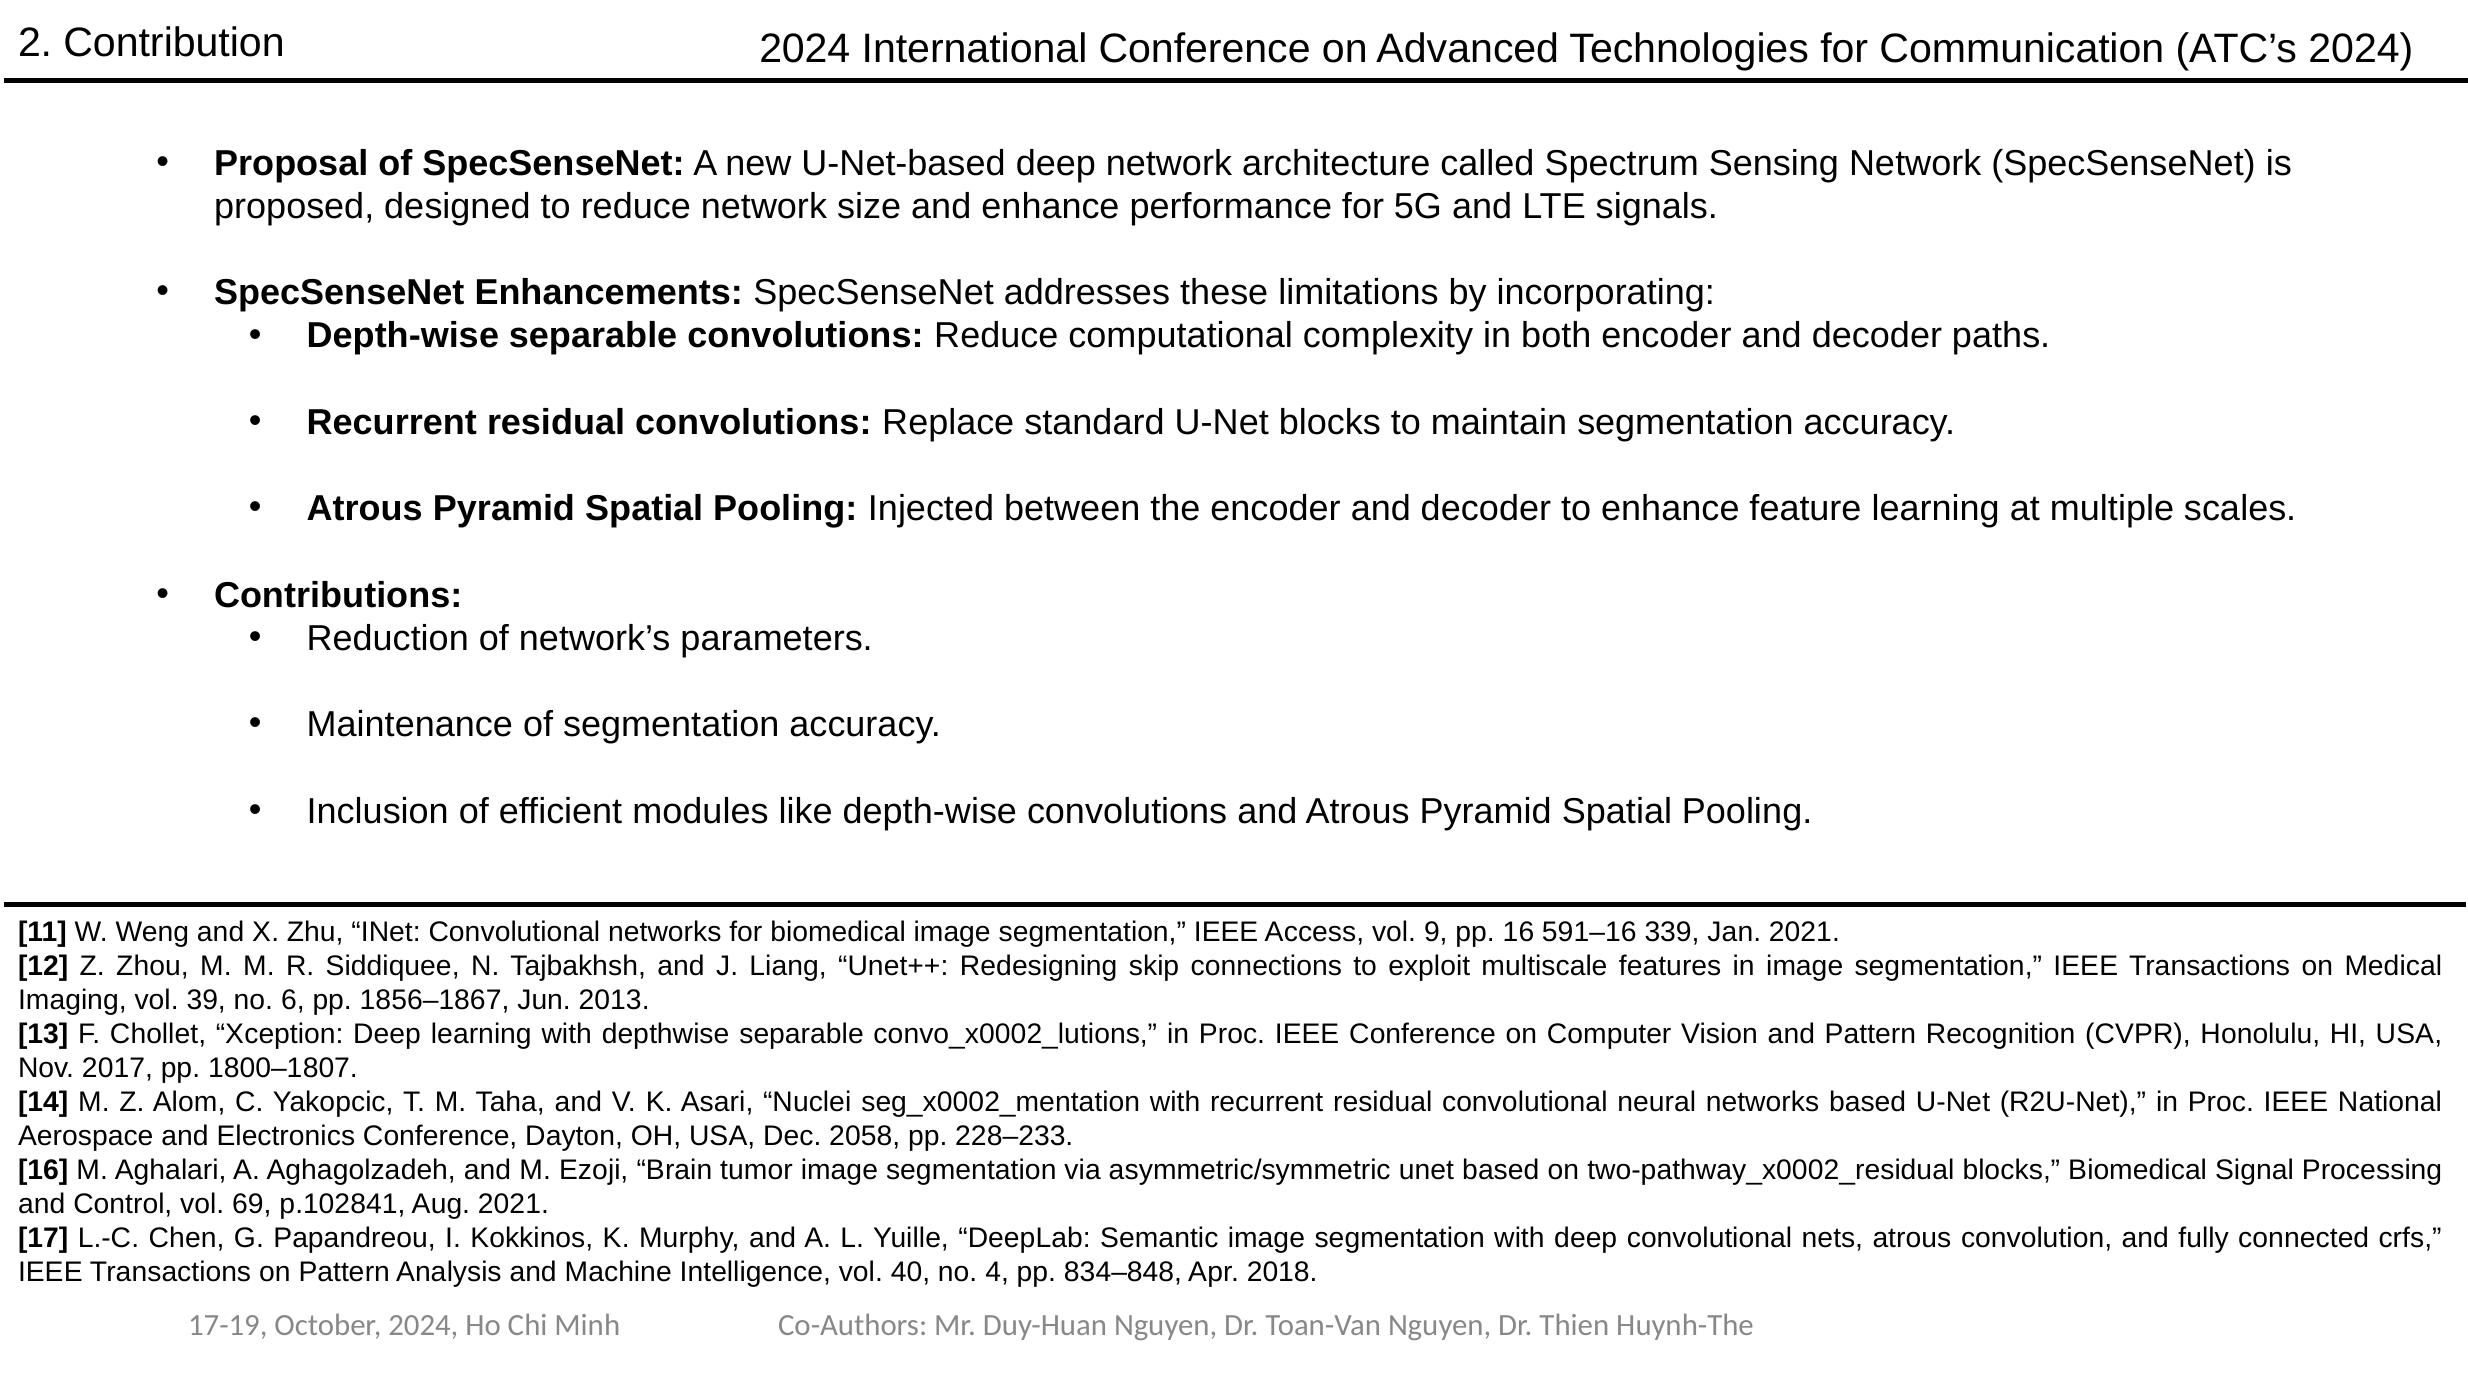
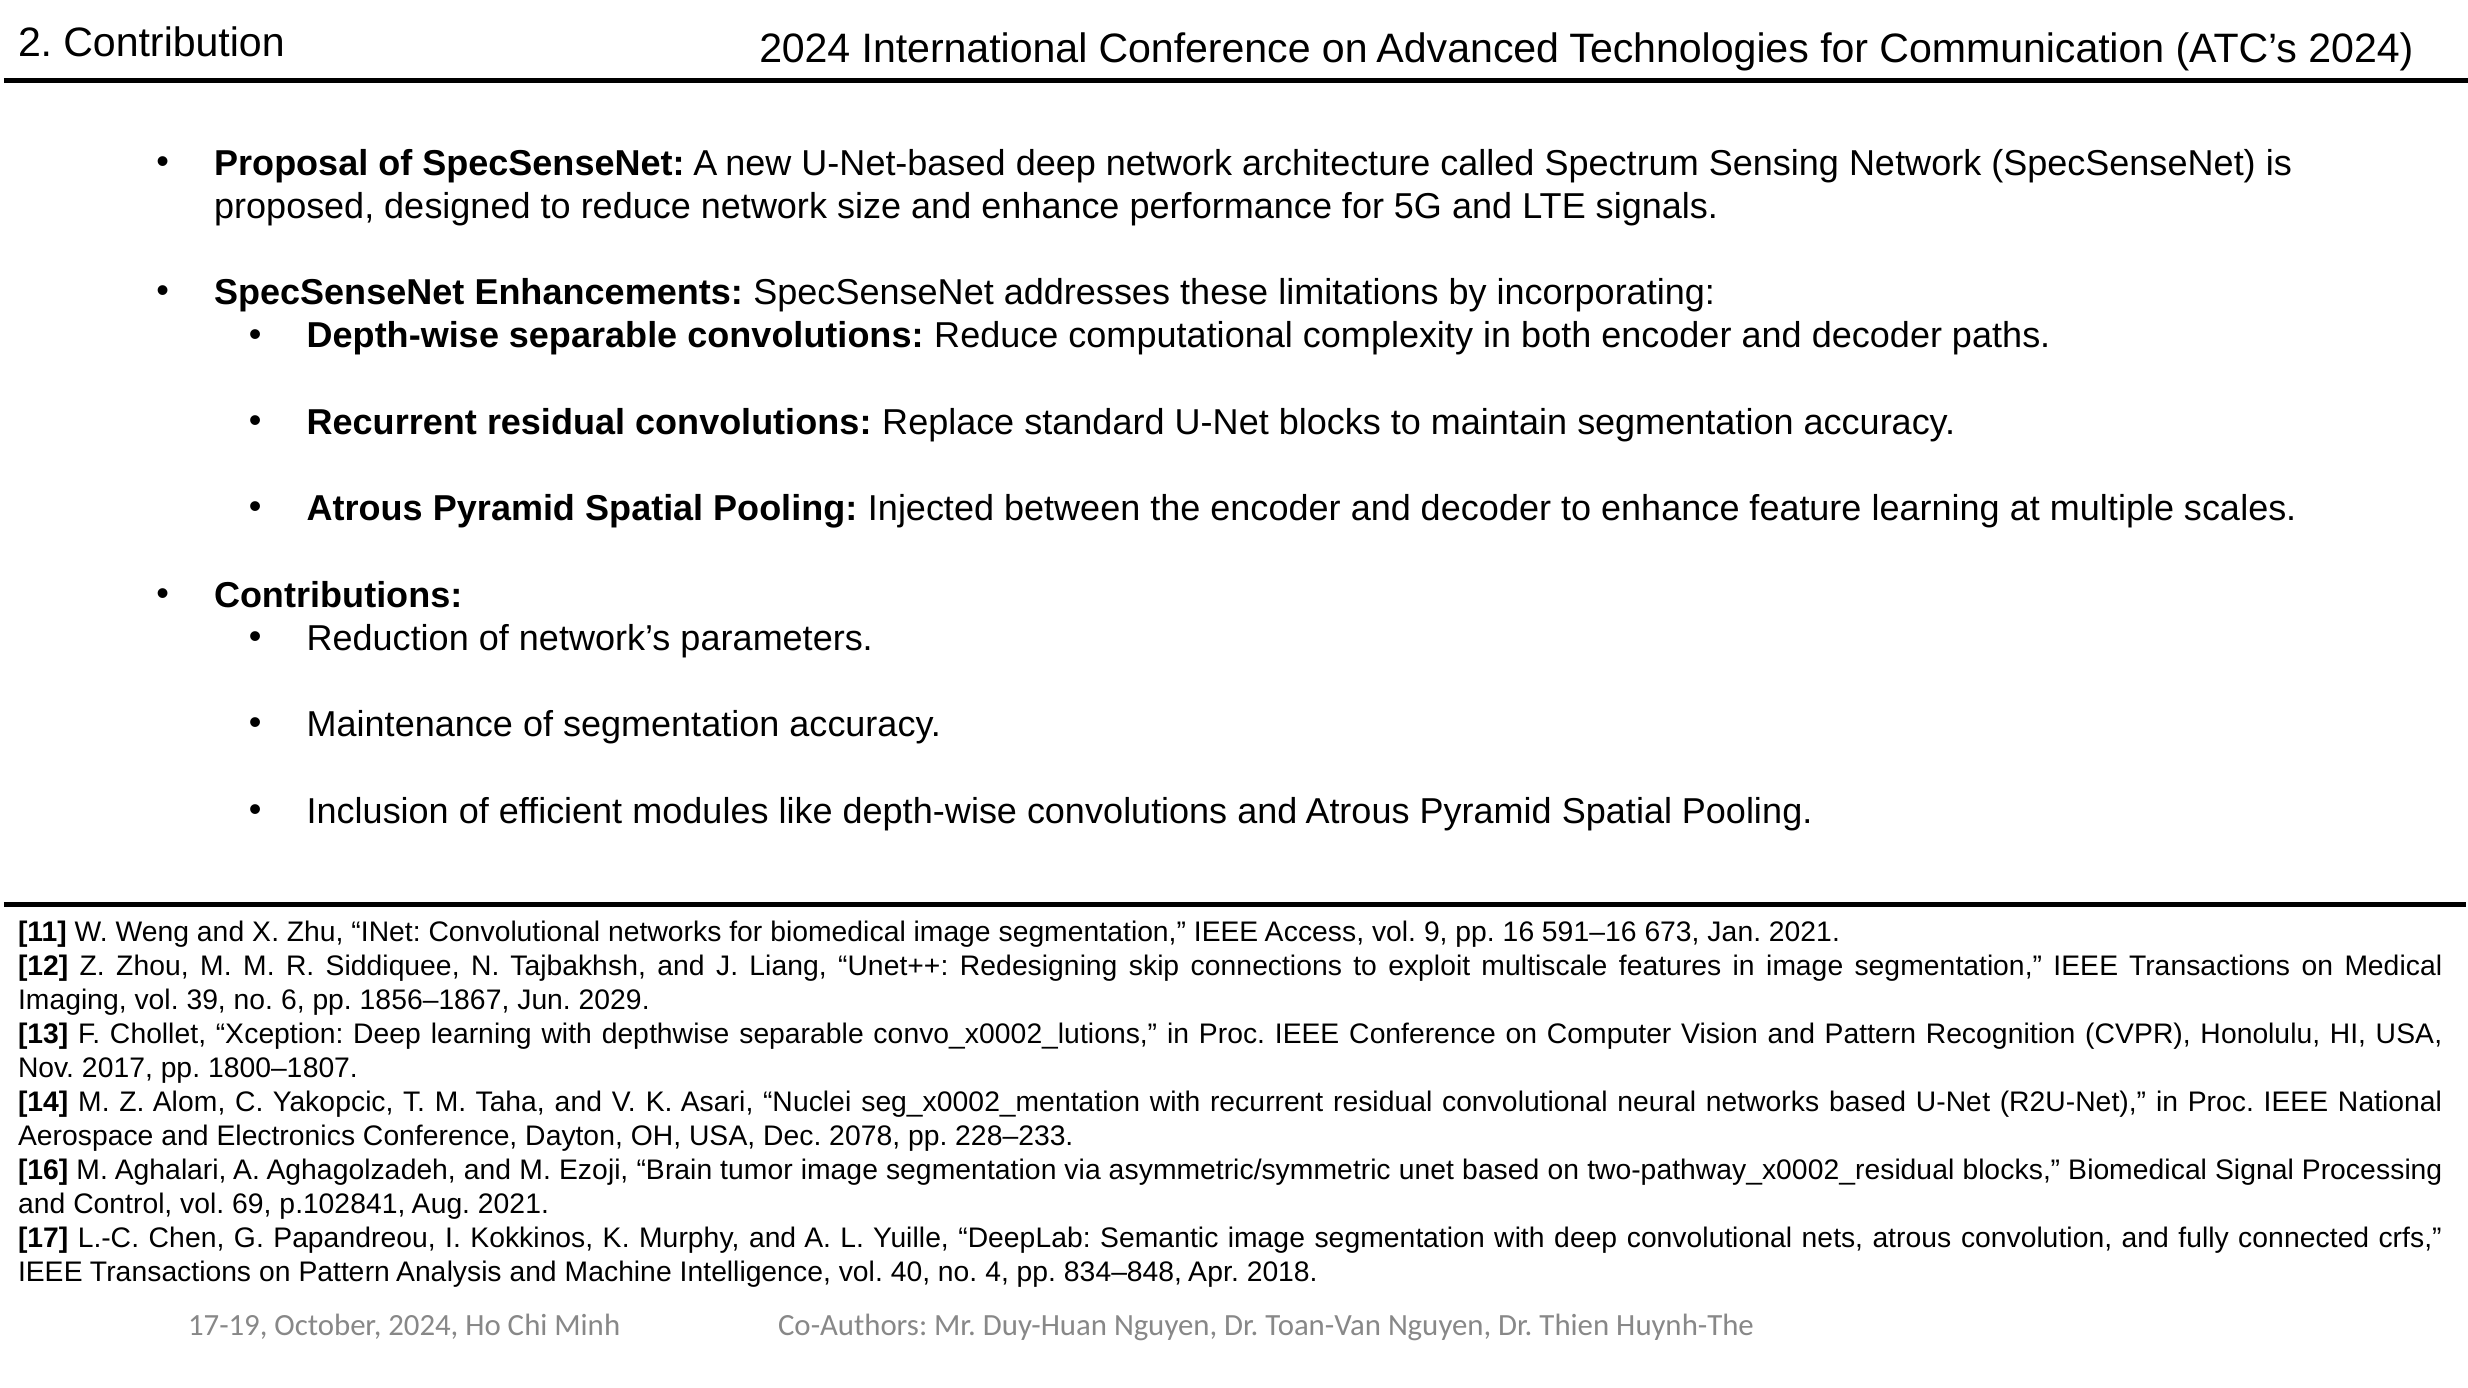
339: 339 -> 673
2013: 2013 -> 2029
2058: 2058 -> 2078
